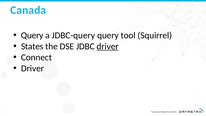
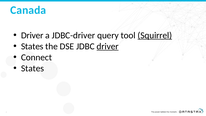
Query at (32, 35): Query -> Driver
JDBC-query: JDBC-query -> JDBC-driver
Squirrel underline: none -> present
Driver at (33, 68): Driver -> States
